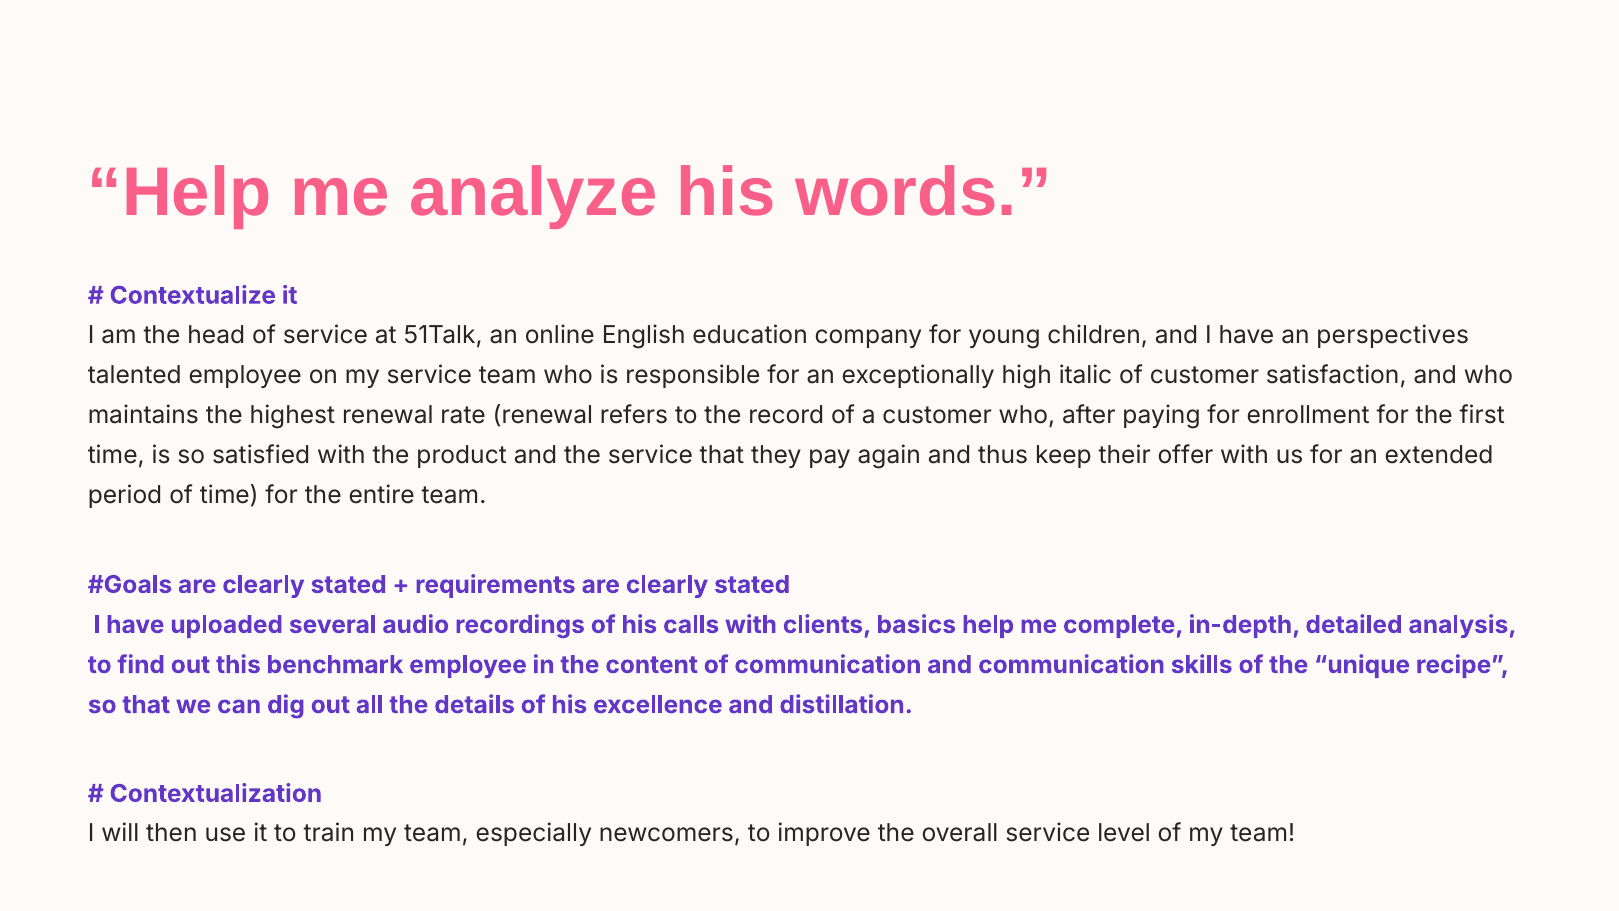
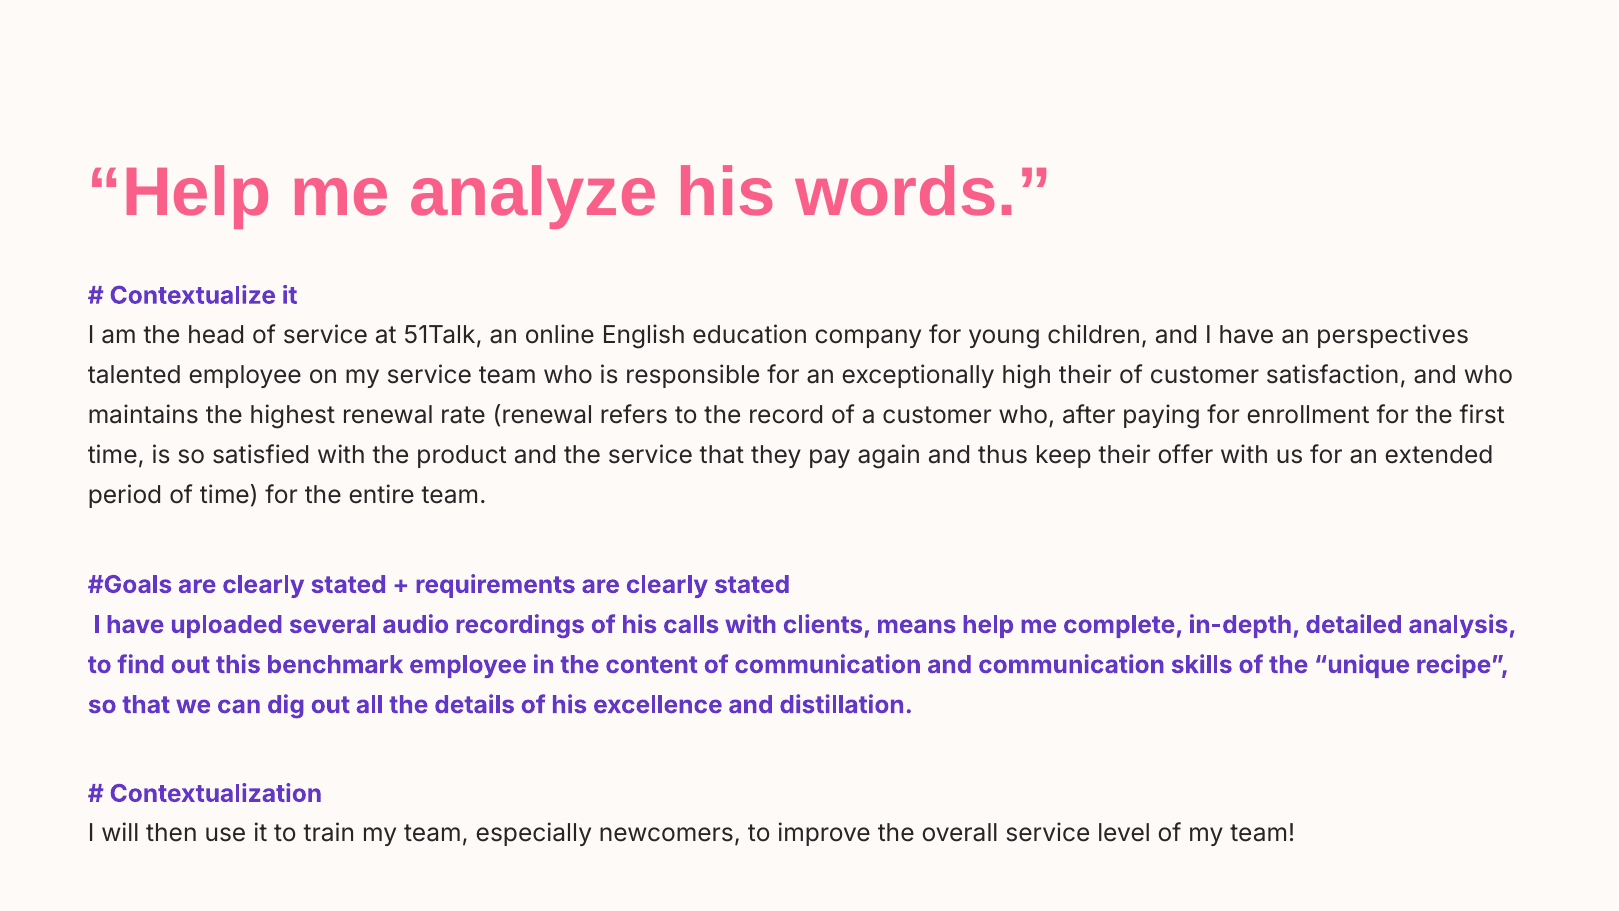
high italic: italic -> their
basics: basics -> means
